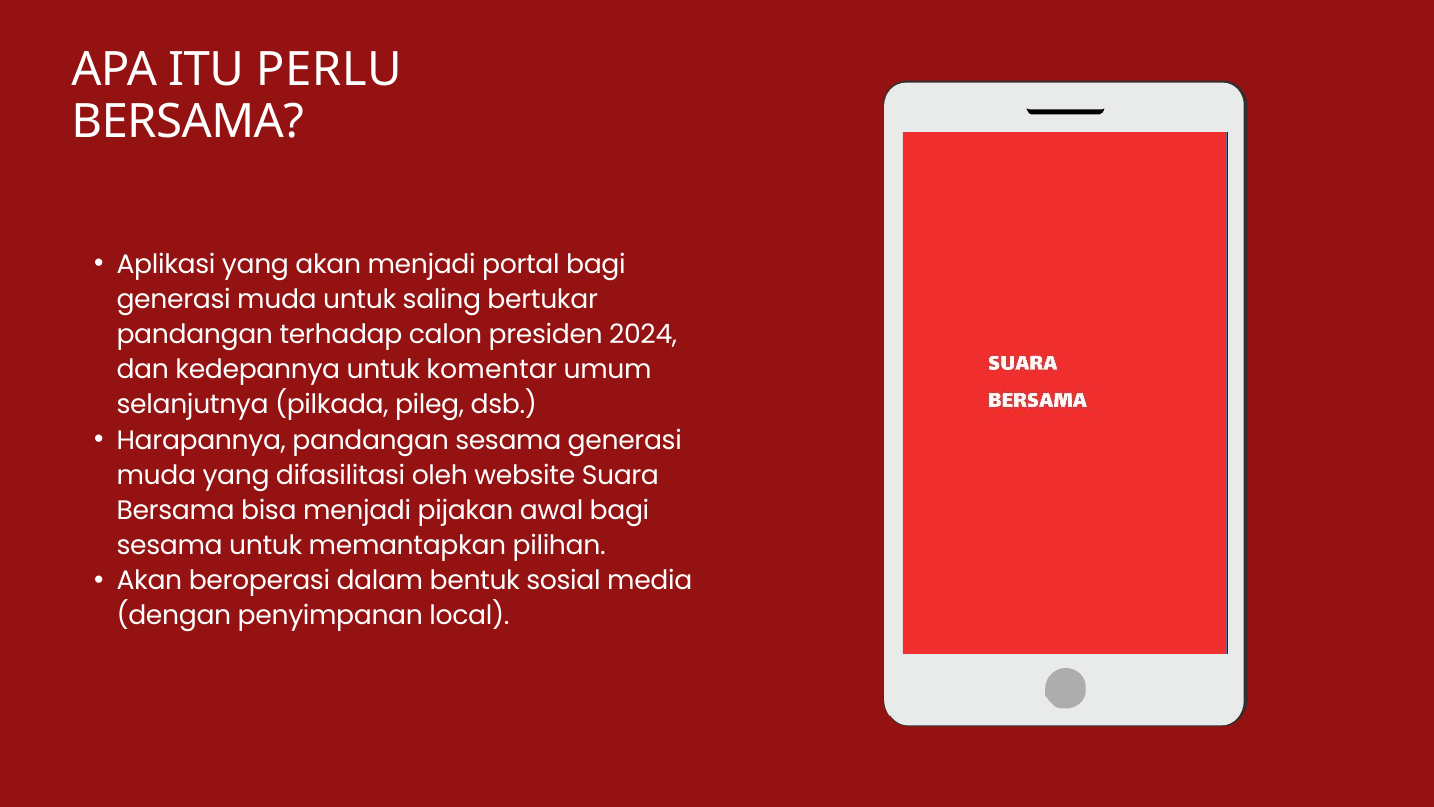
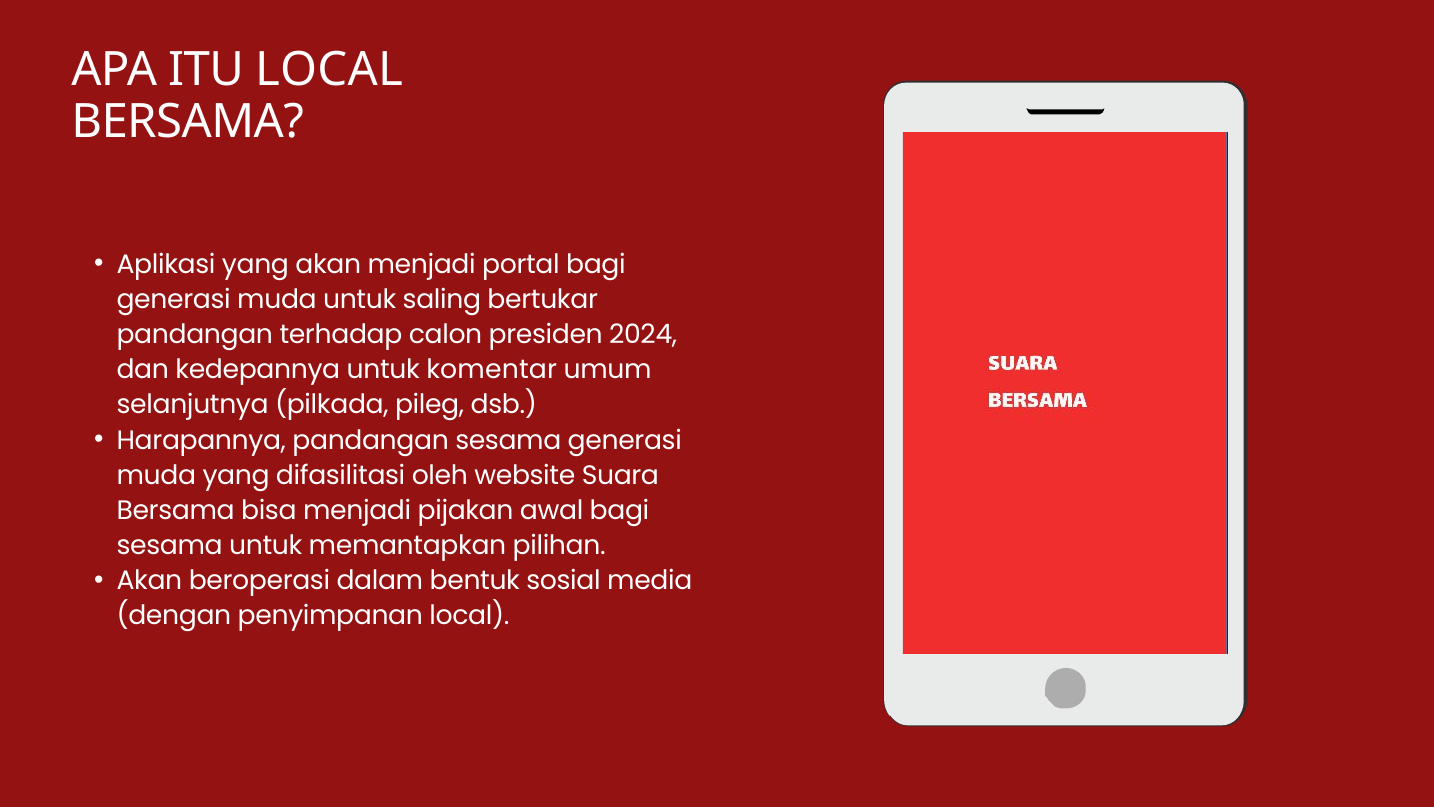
ITU PERLU: PERLU -> LOCAL
